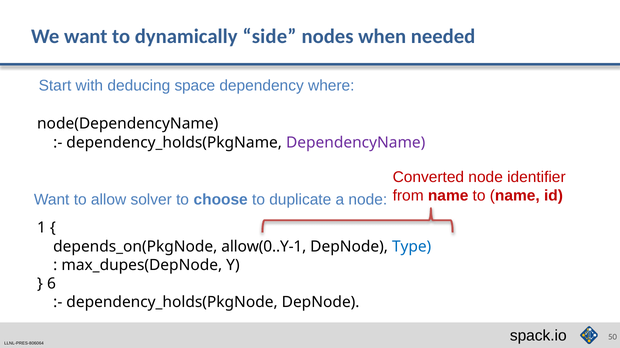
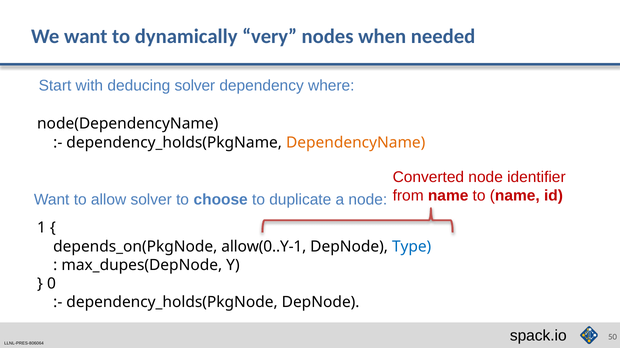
side: side -> very
deducing space: space -> solver
DependencyName colour: purple -> orange
6: 6 -> 0
